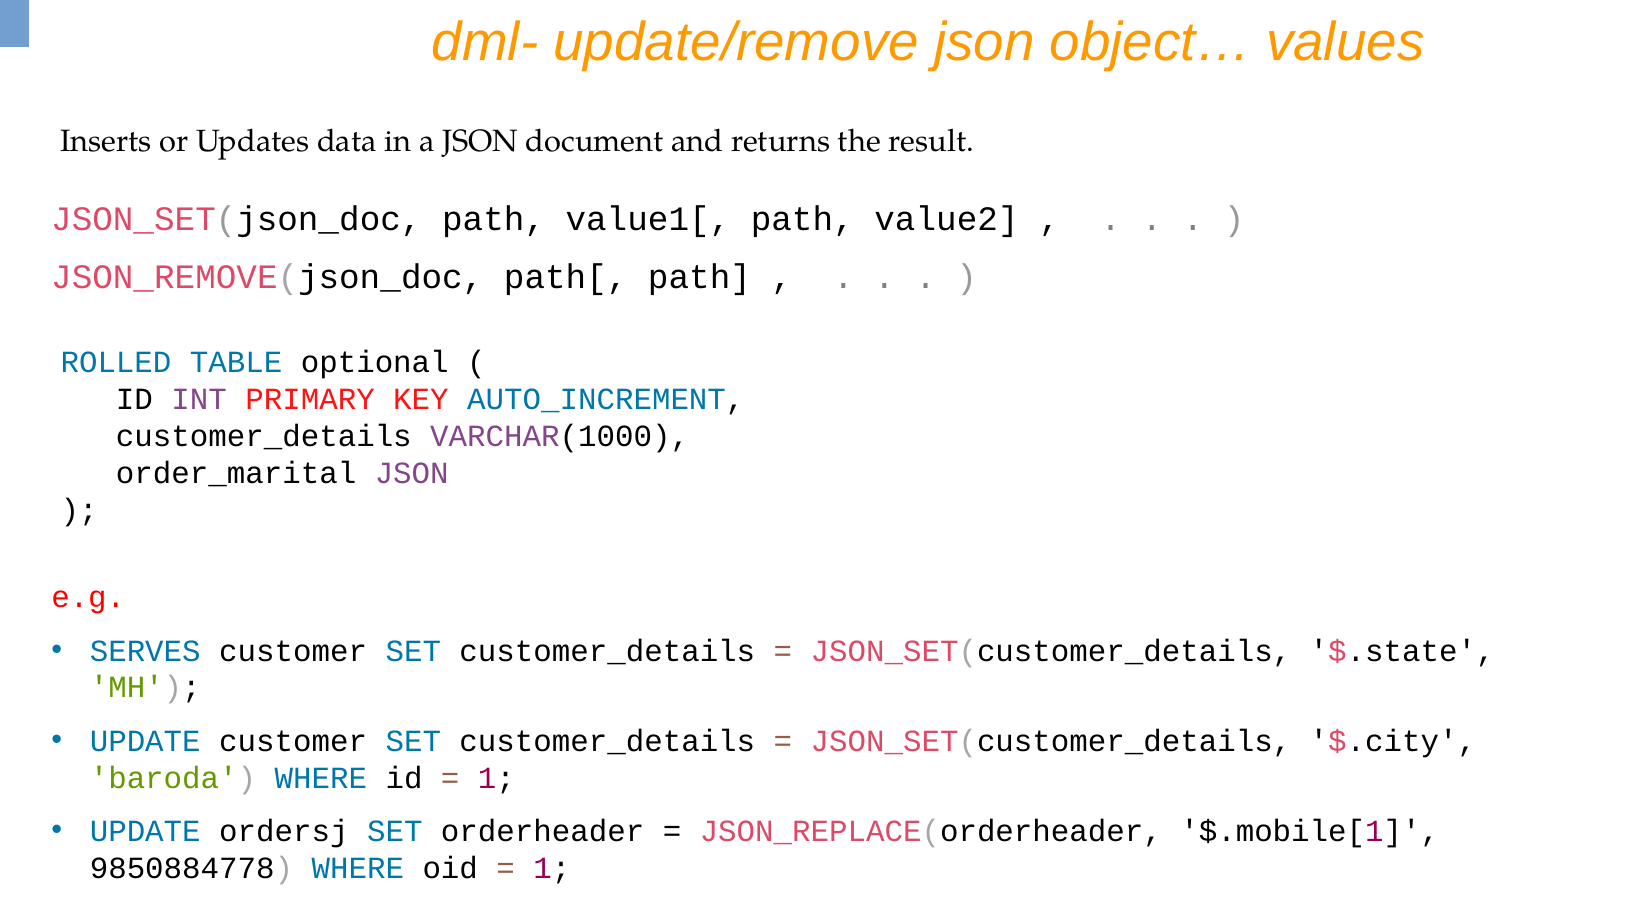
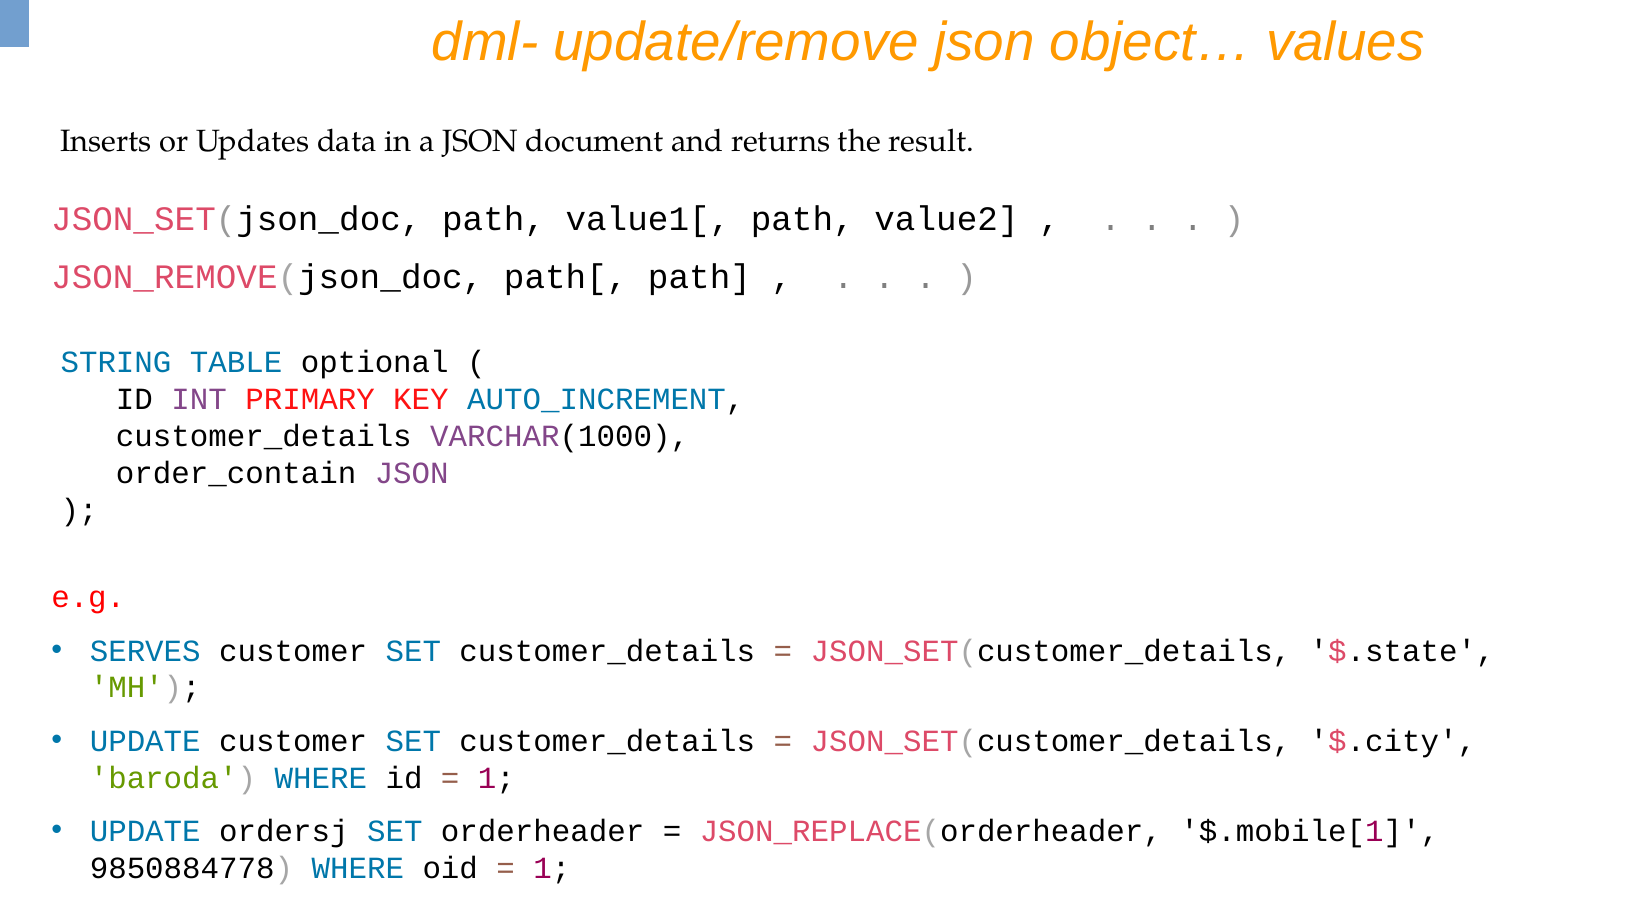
ROLLED: ROLLED -> STRING
order_marital: order_marital -> order_contain
